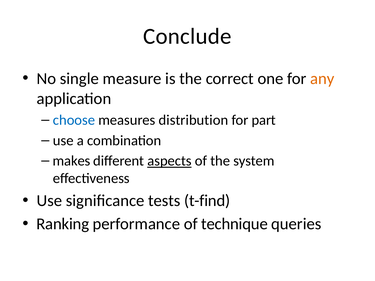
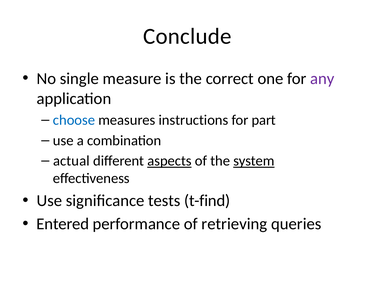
any colour: orange -> purple
distribution: distribution -> instructions
makes: makes -> actual
system underline: none -> present
Ranking: Ranking -> Entered
technique: technique -> retrieving
